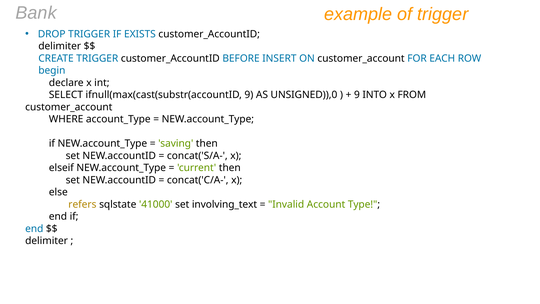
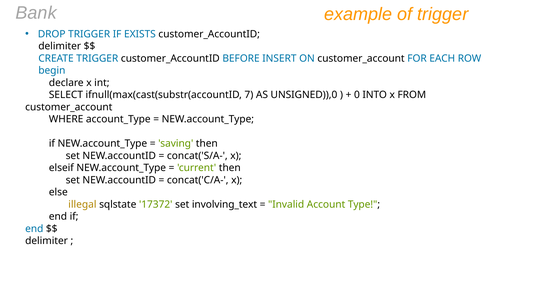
ifnull(max(cast(substr(accountID 9: 9 -> 7
9 at (357, 95): 9 -> 0
refers: refers -> illegal
41000: 41000 -> 17372
